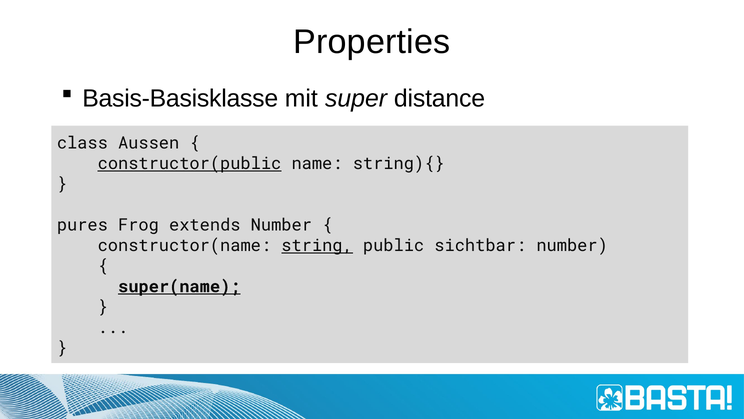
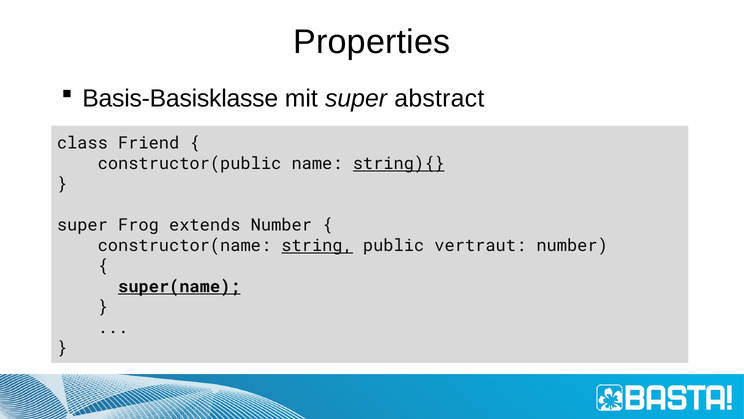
distance: distance -> abstract
Aussen: Aussen -> Friend
constructor(public underline: present -> none
string){ underline: none -> present
pures at (82, 225): pures -> super
sichtbar: sichtbar -> vertraut
